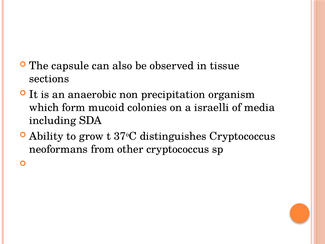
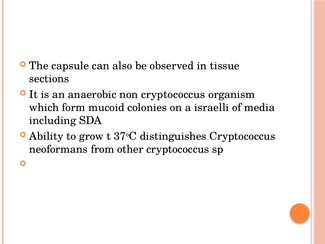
non precipitation: precipitation -> cryptococcus
